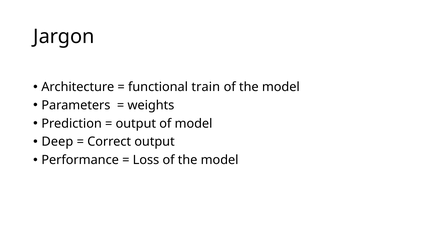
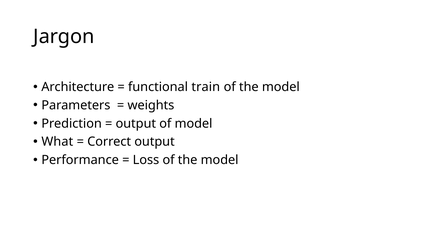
Deep: Deep -> What
